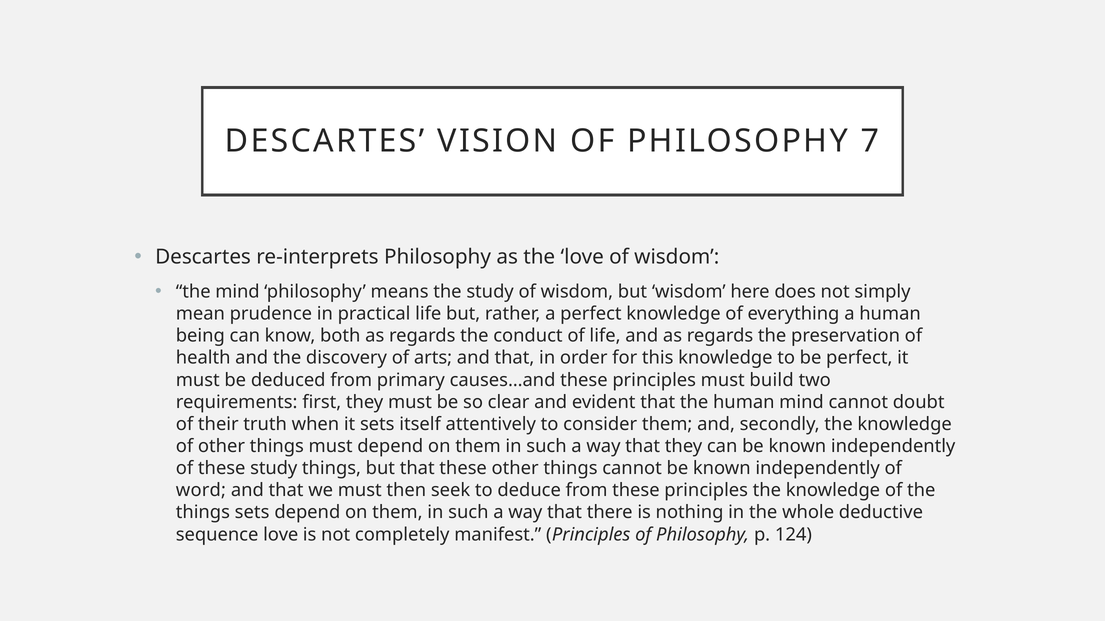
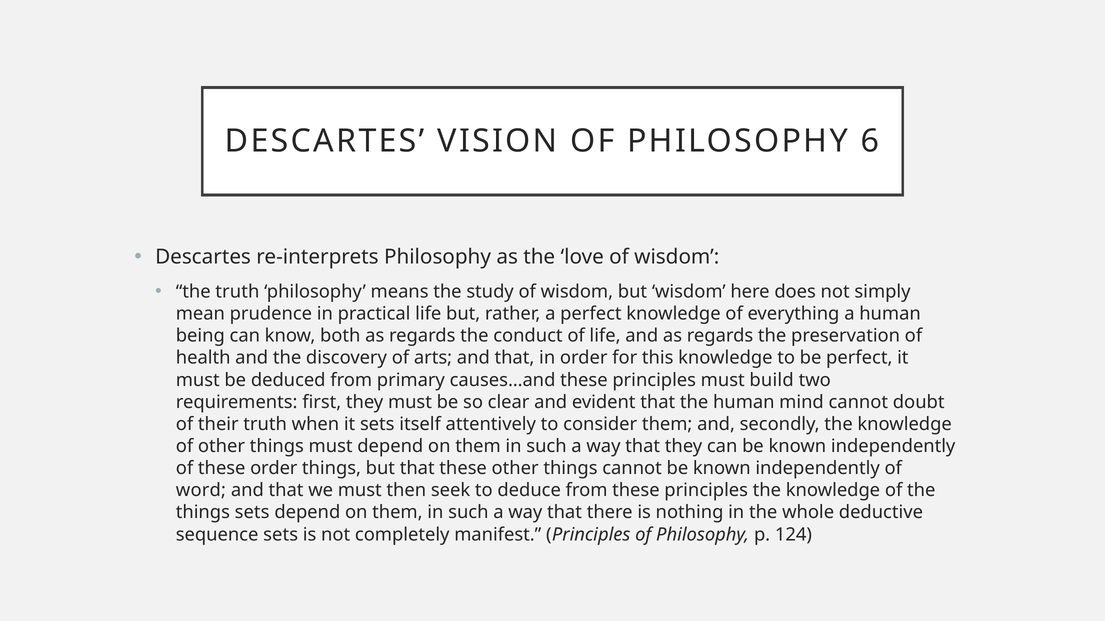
7: 7 -> 6
the mind: mind -> truth
these study: study -> order
sequence love: love -> sets
